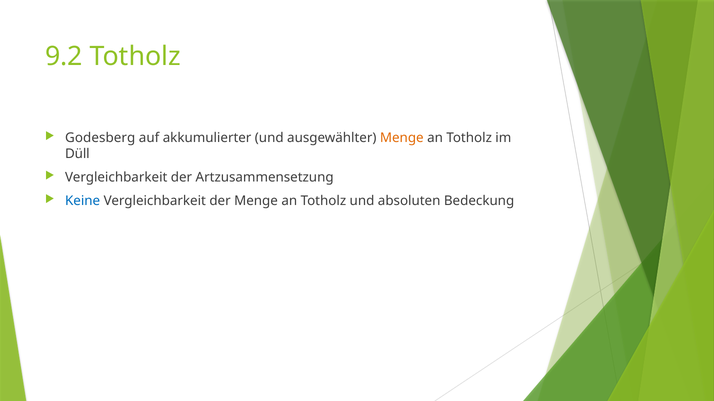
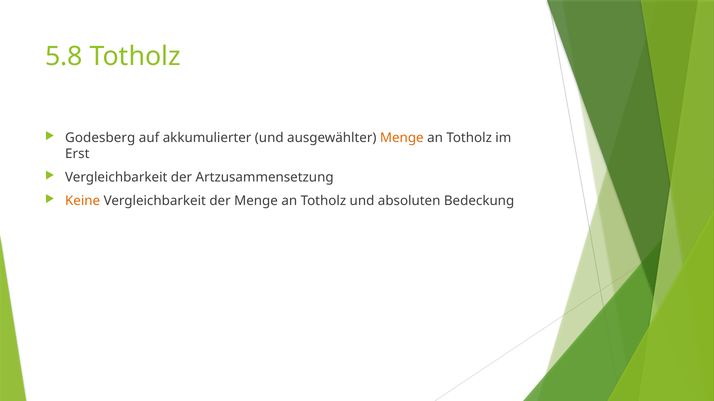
9.2: 9.2 -> 5.8
Düll: Düll -> Erst
Keine colour: blue -> orange
